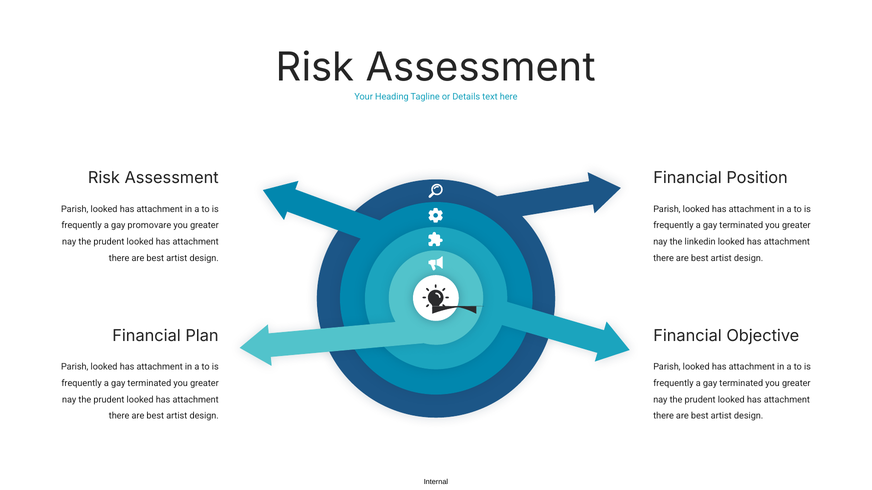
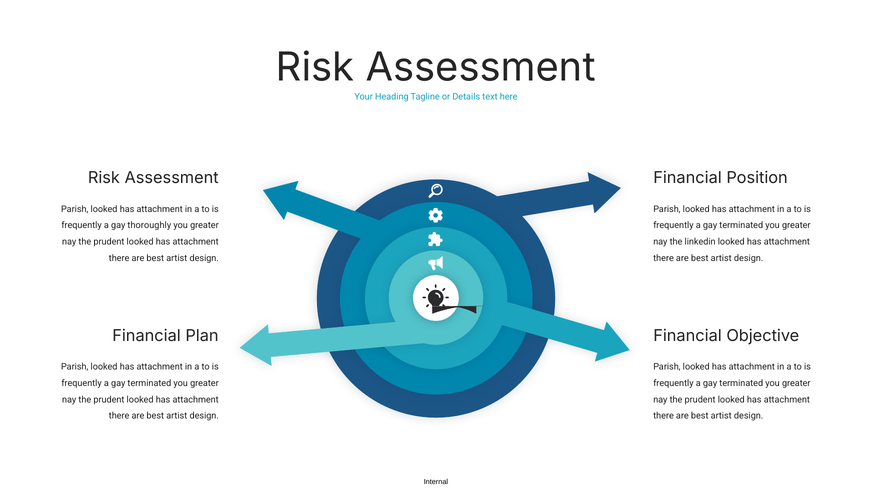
promovare: promovare -> thoroughly
